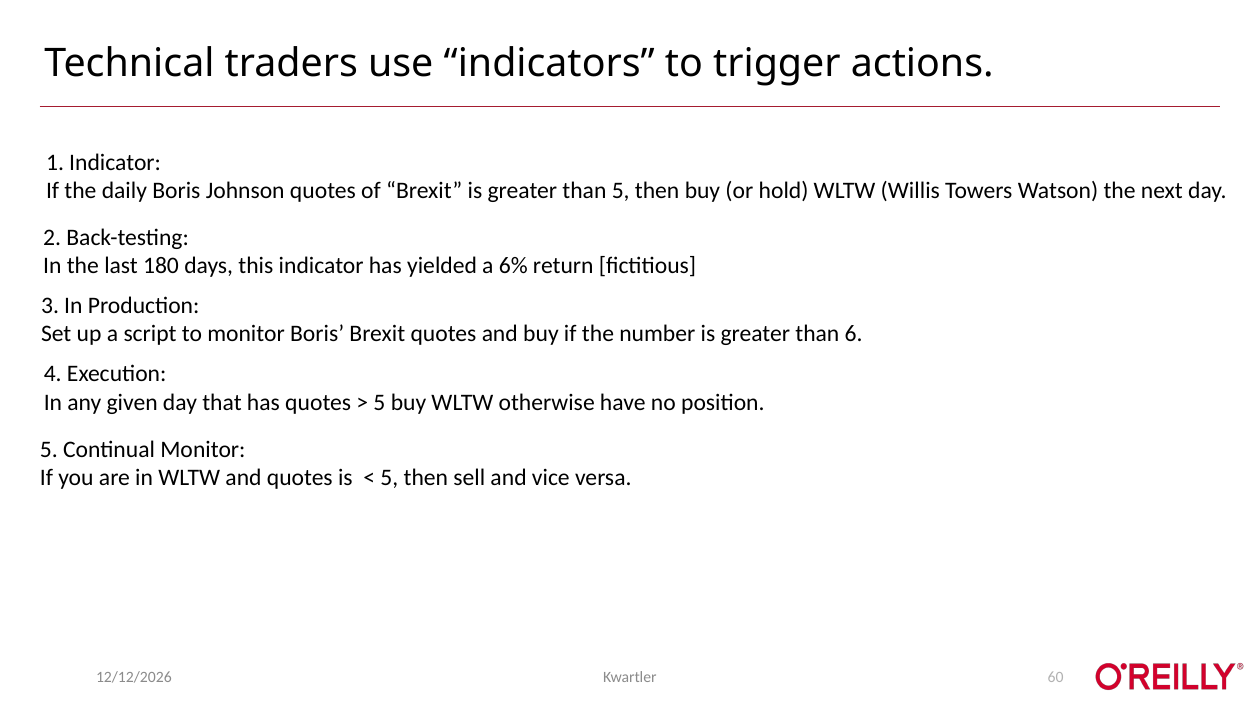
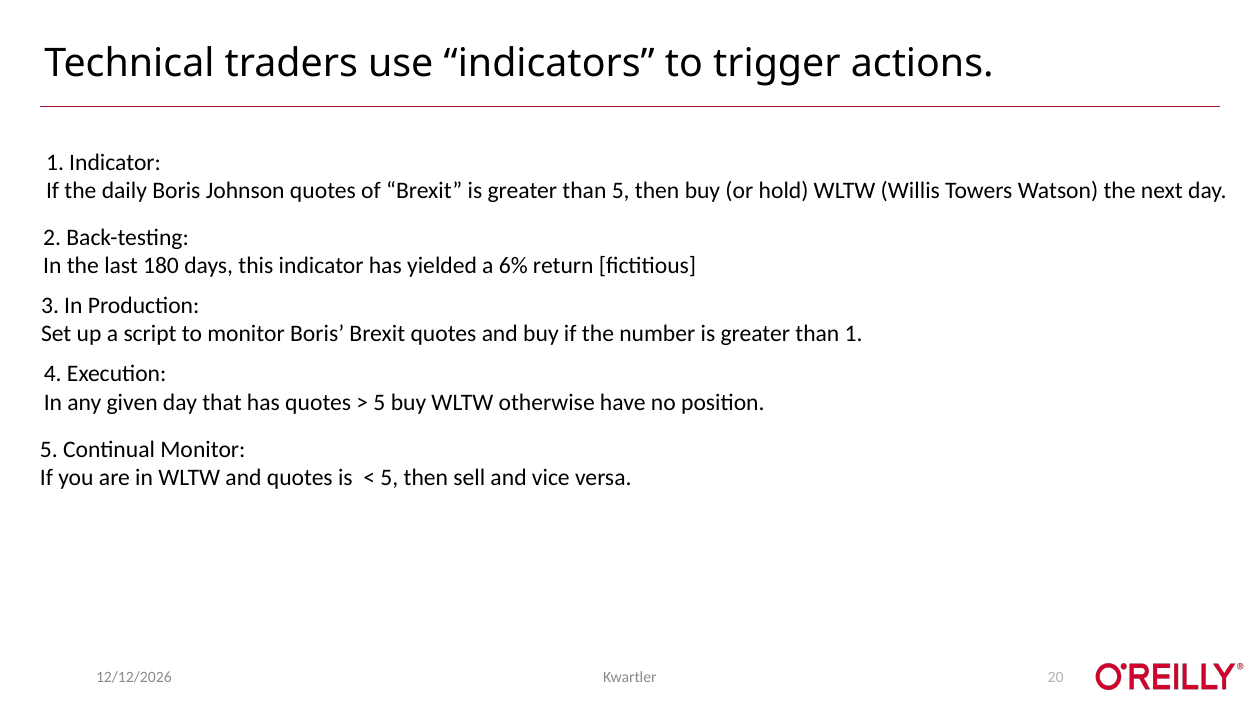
than 6: 6 -> 1
60: 60 -> 20
